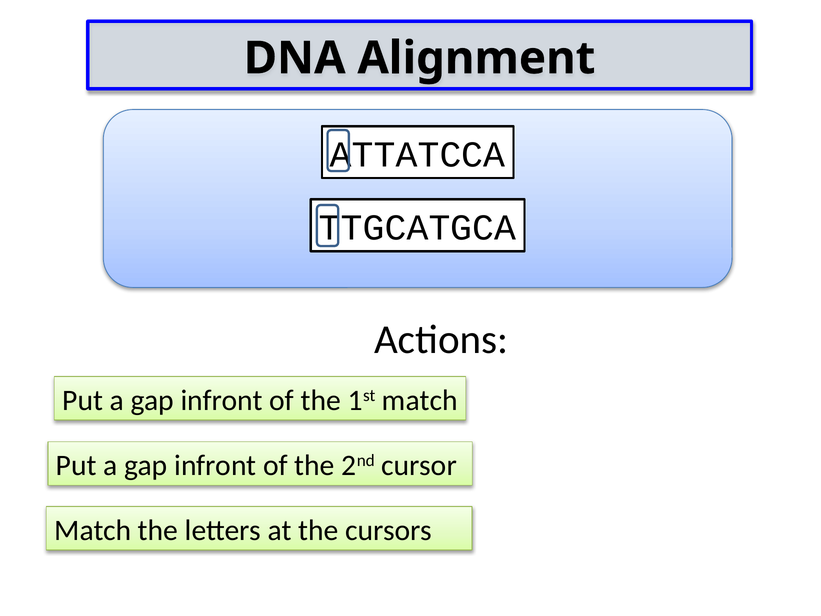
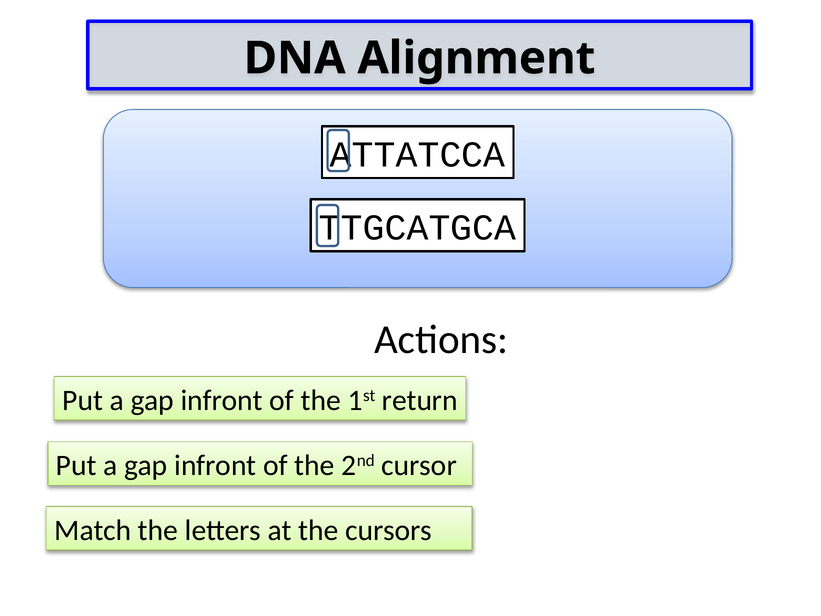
1st match: match -> return
